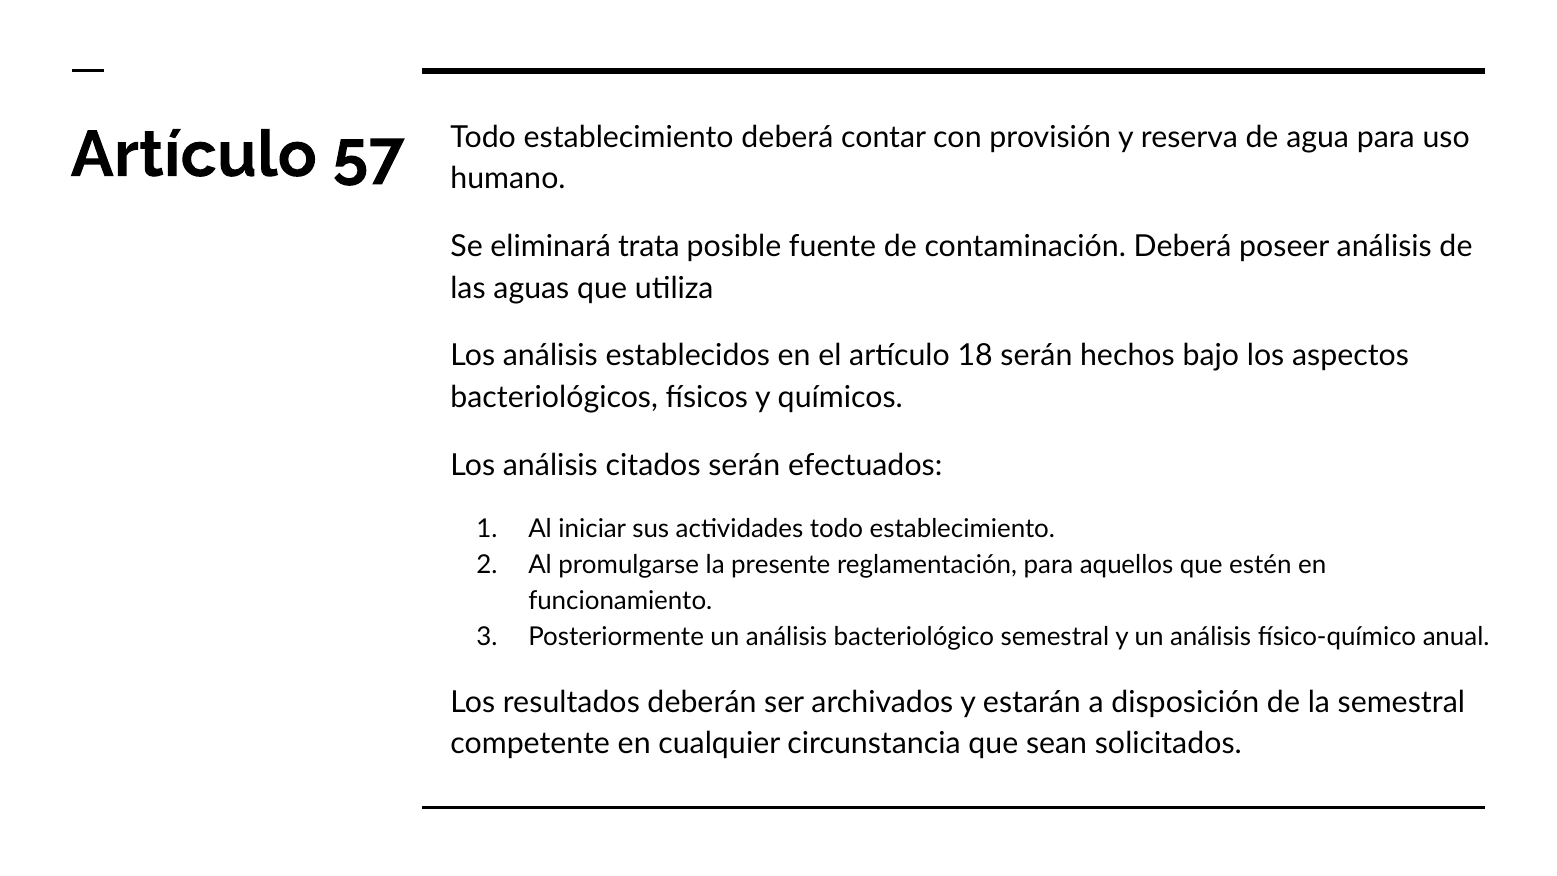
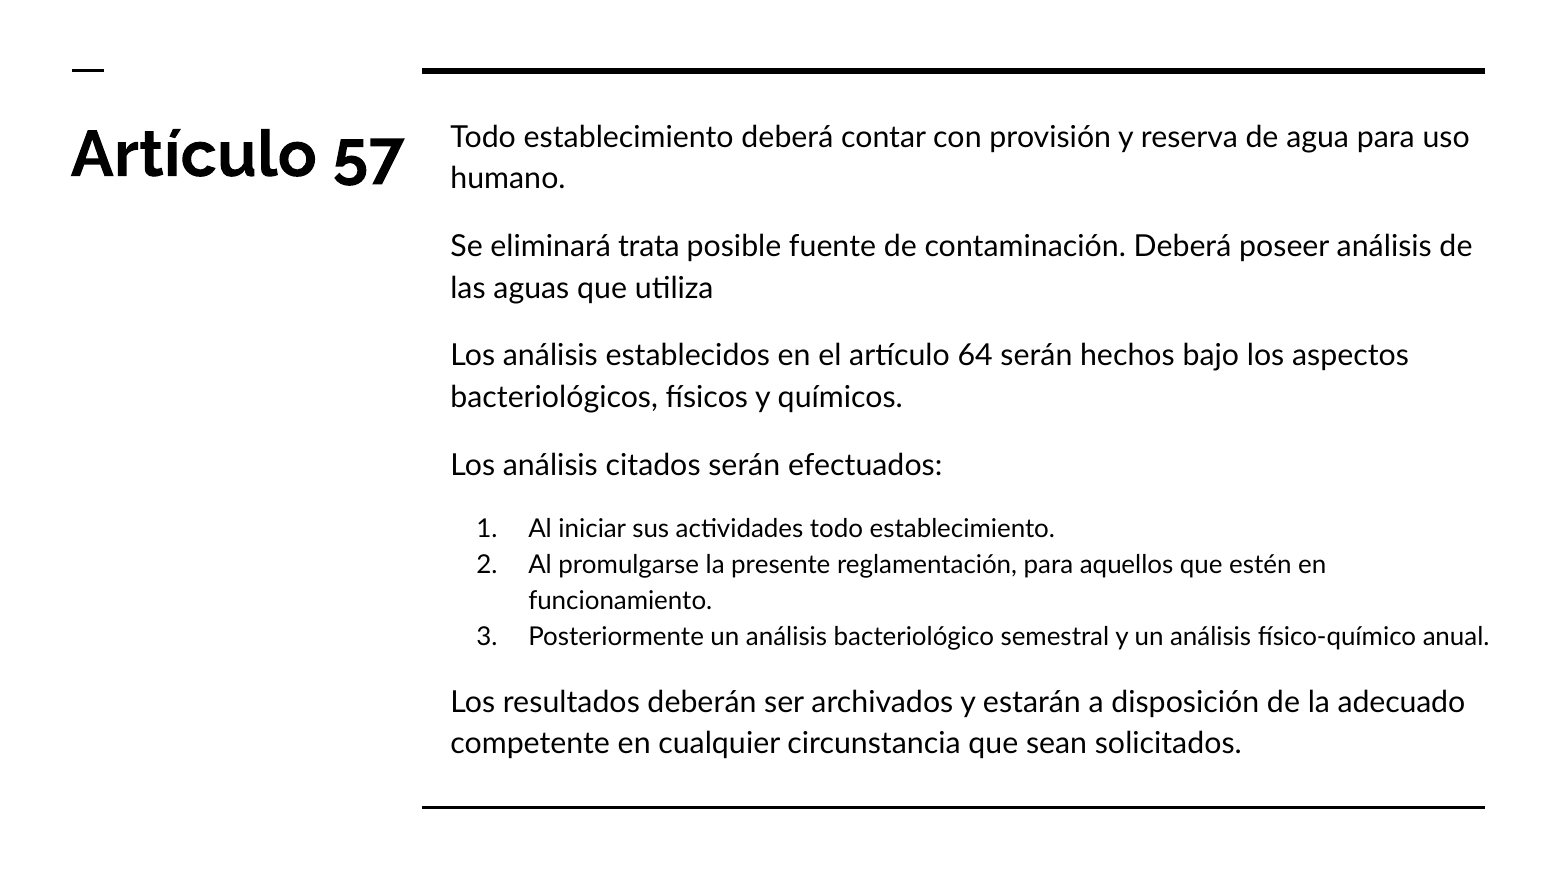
18: 18 -> 64
la semestral: semestral -> adecuado
